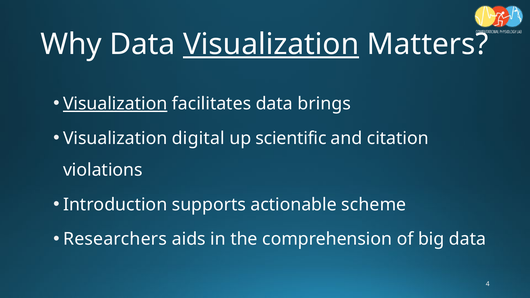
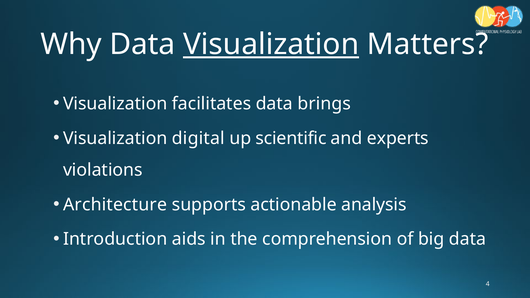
Visualization at (115, 104) underline: present -> none
citation: citation -> experts
Introduction: Introduction -> Architecture
scheme: scheme -> analysis
Researchers: Researchers -> Introduction
